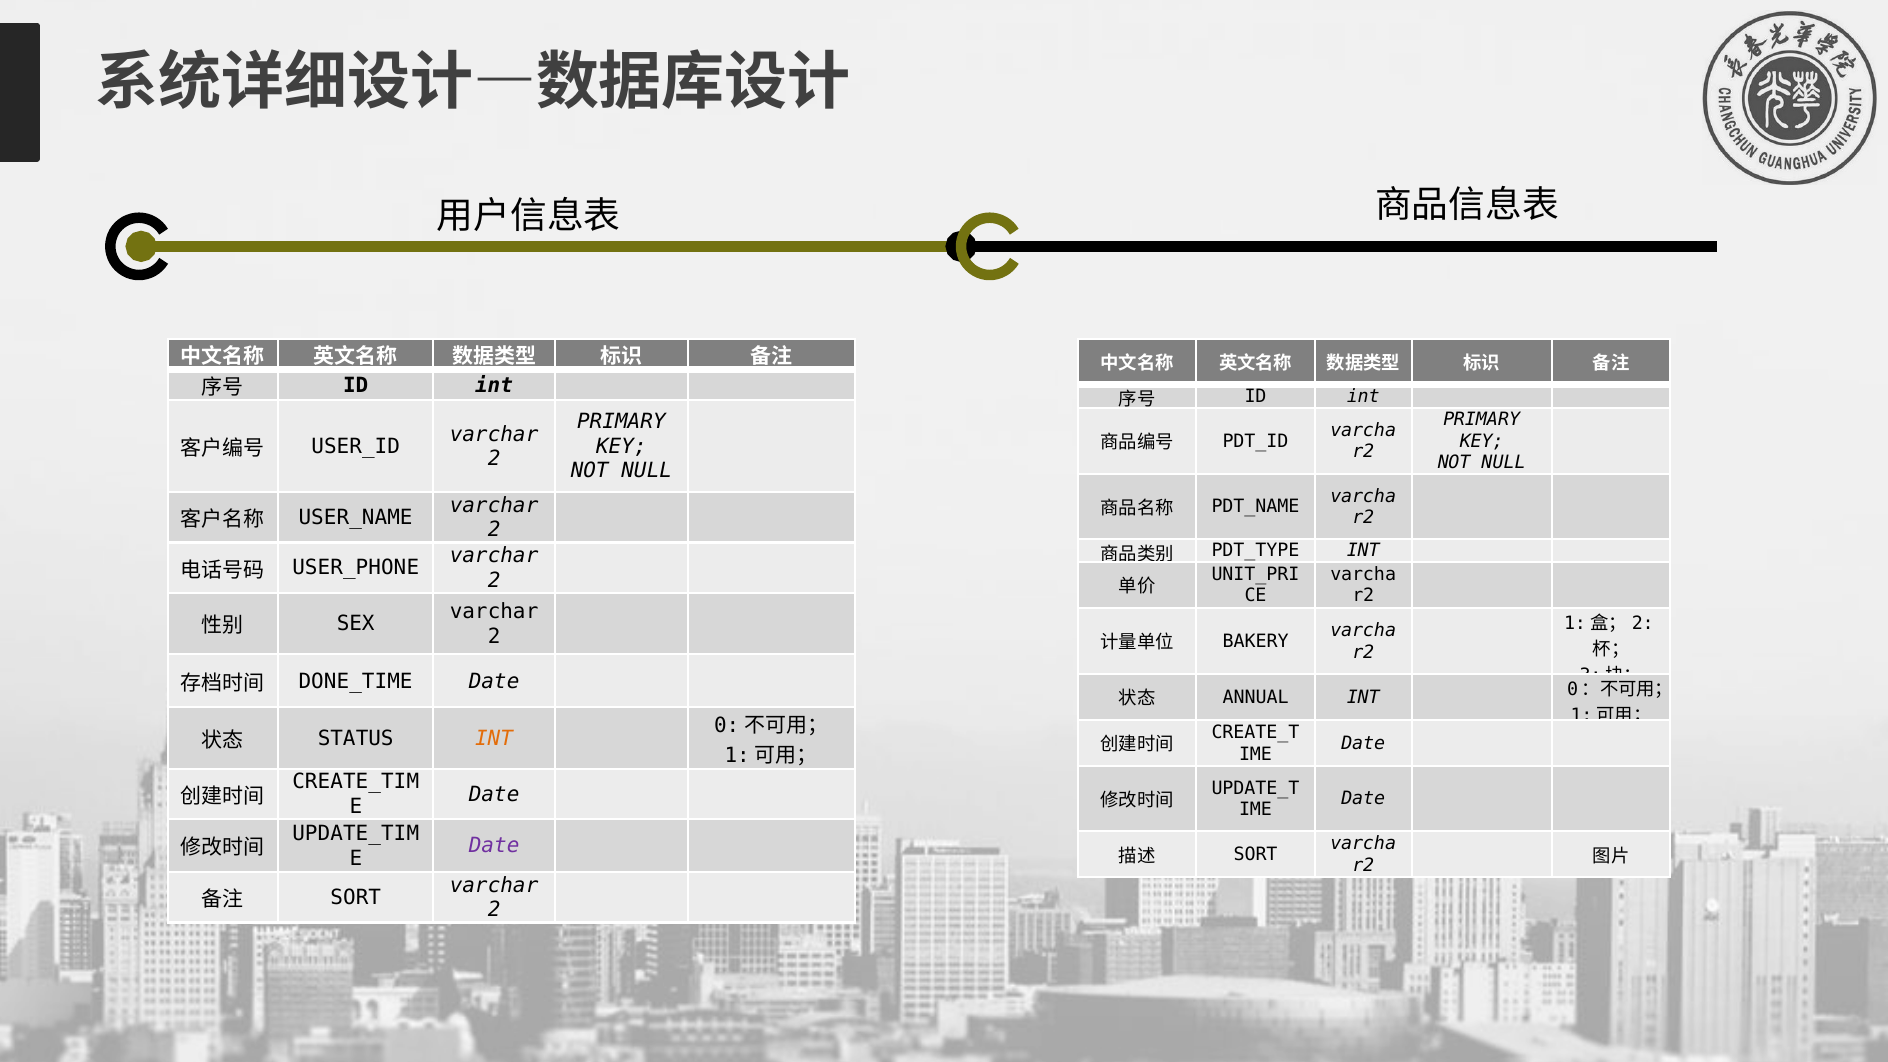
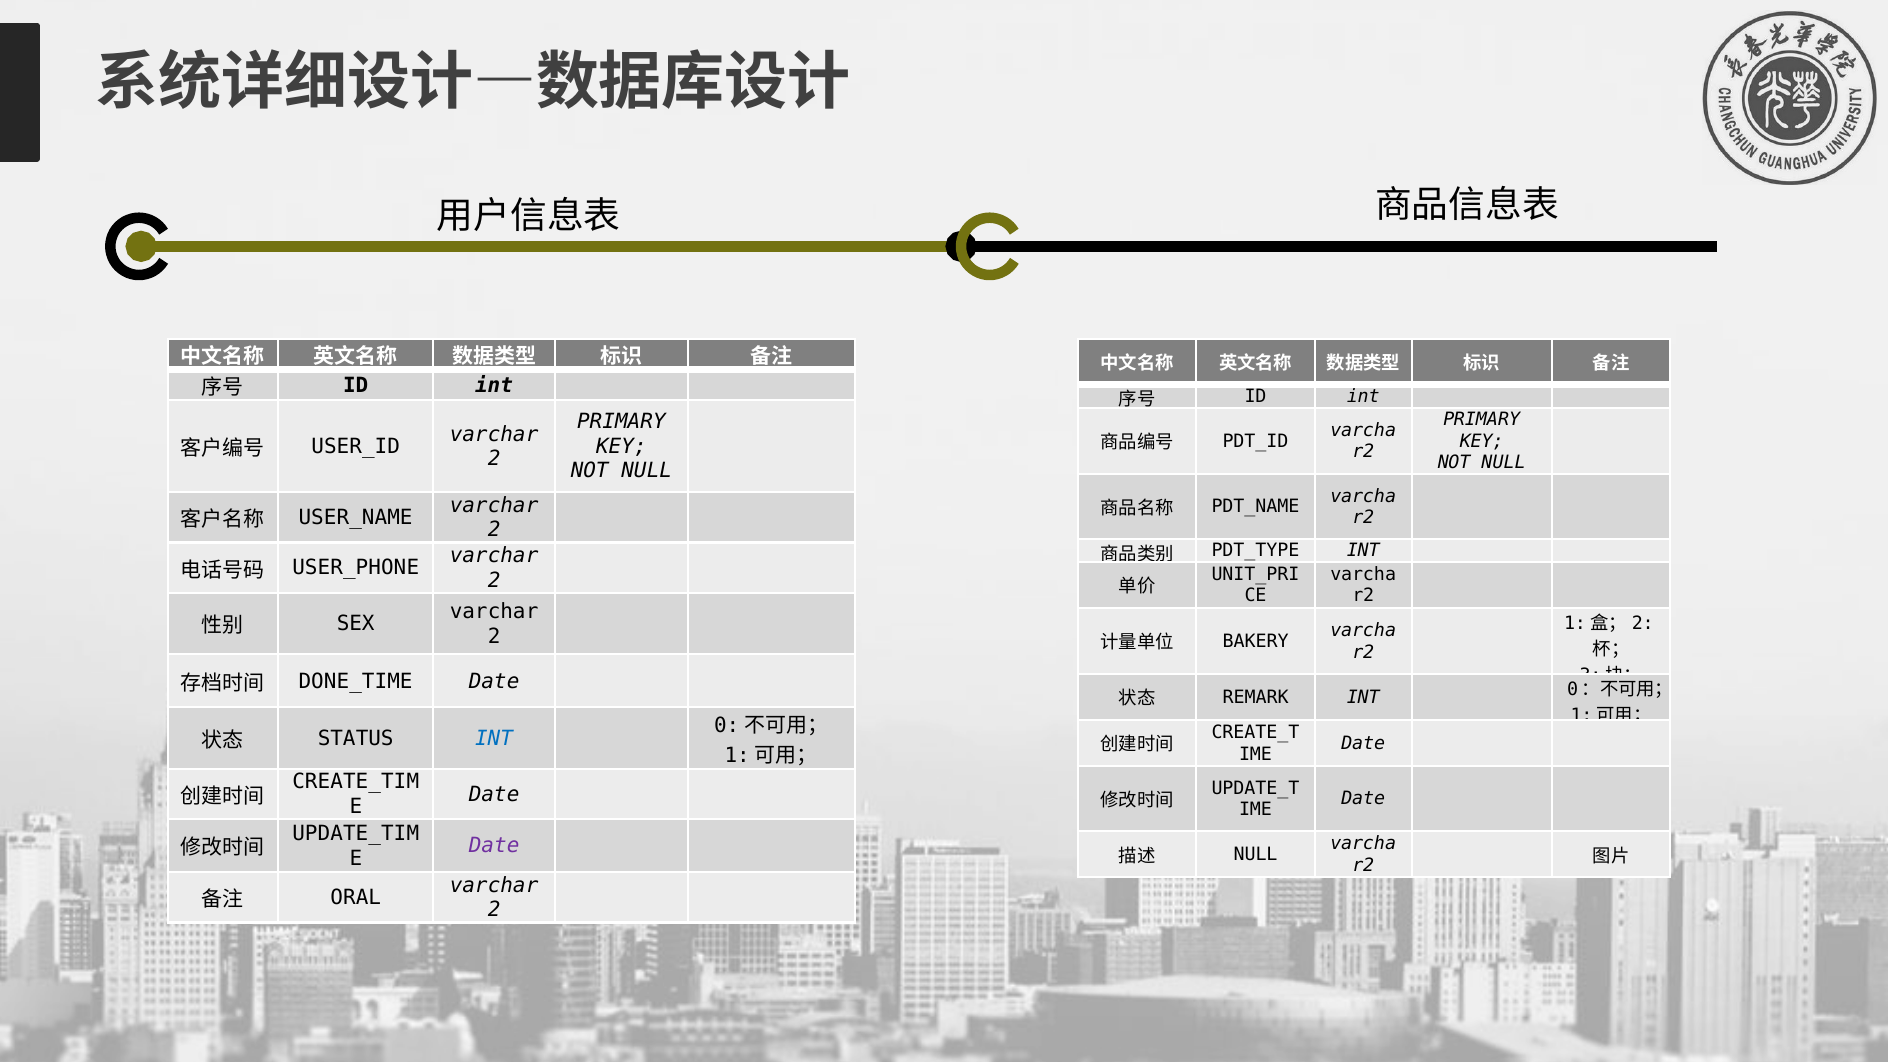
ANNUAL: ANNUAL -> REMARK
INT at (494, 738) colour: orange -> blue
SORT at (1256, 855): SORT -> NULL
SORT at (356, 898): SORT -> ORAL
